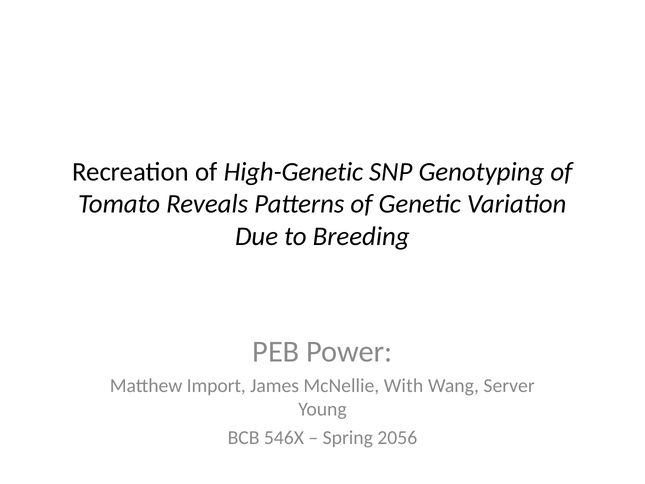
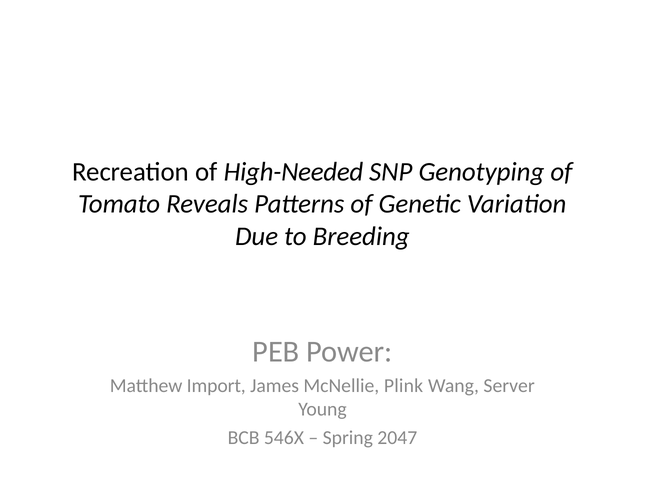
High-Genetic: High-Genetic -> High-Needed
With: With -> Plink
2056: 2056 -> 2047
